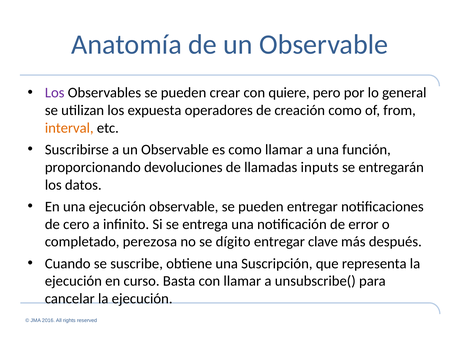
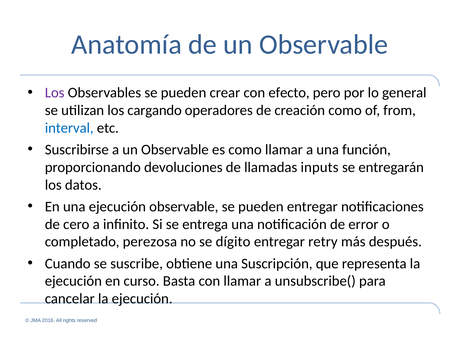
quiere: quiere -> efecto
expuesta: expuesta -> cargando
interval colour: orange -> blue
clave: clave -> retry
